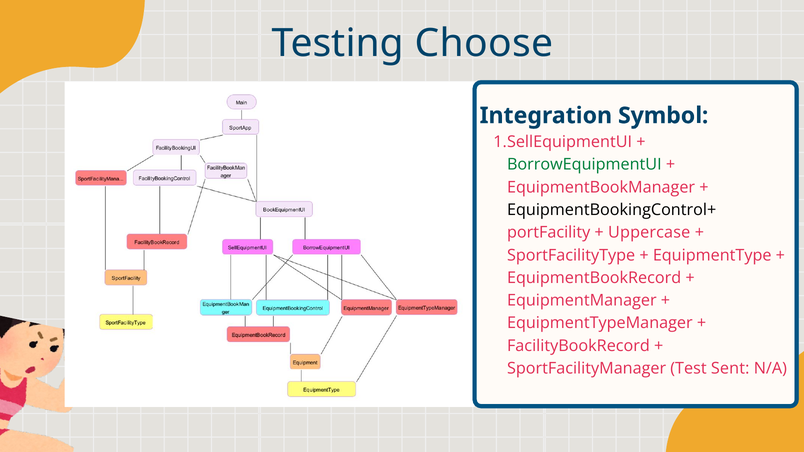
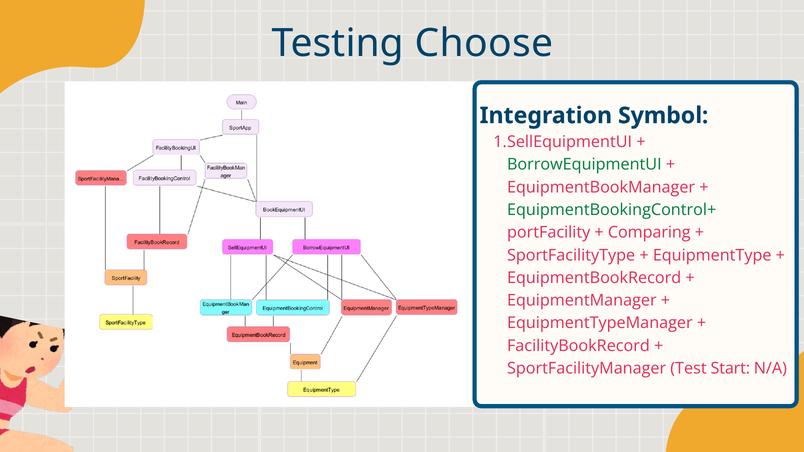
EquipmentBookingControl+ colour: black -> green
Uppercase: Uppercase -> Comparing
Sent: Sent -> Start
